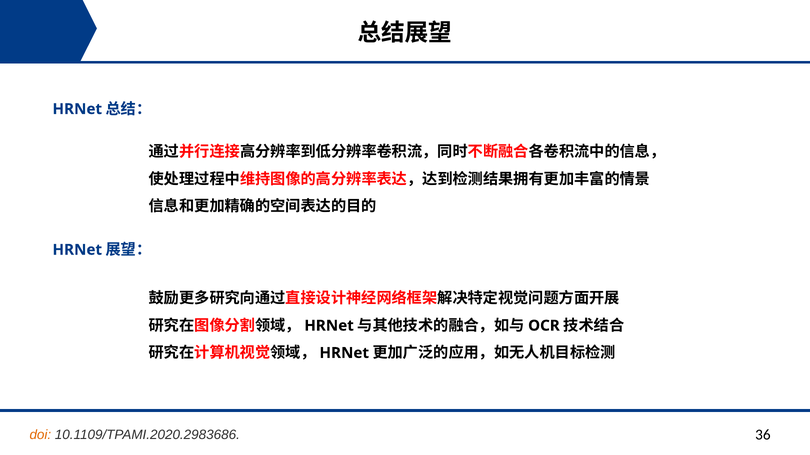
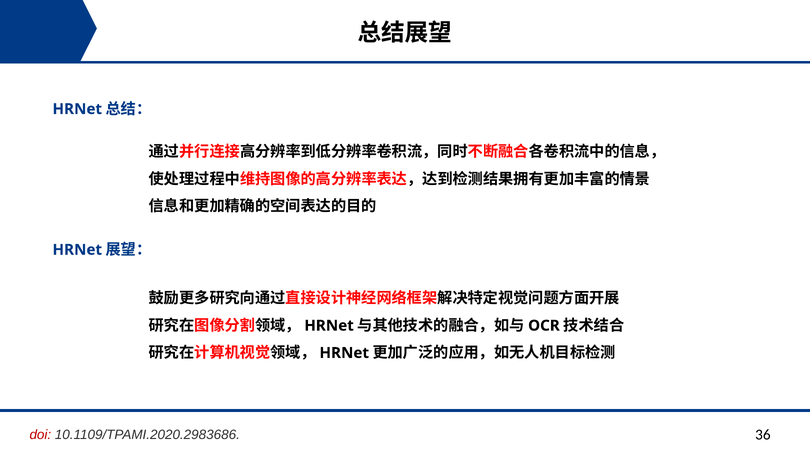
doi colour: orange -> red
